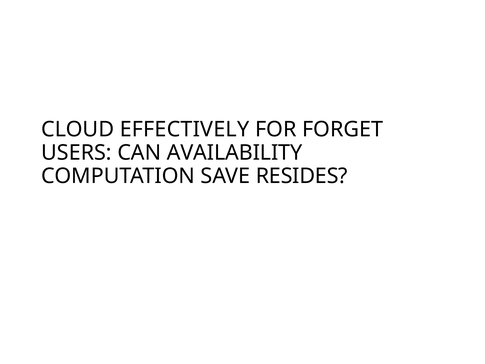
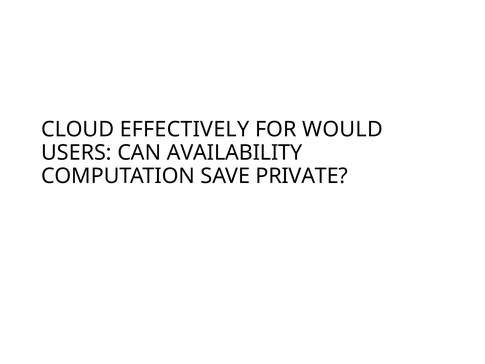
FORGET: FORGET -> WOULD
RESIDES: RESIDES -> PRIVATE
